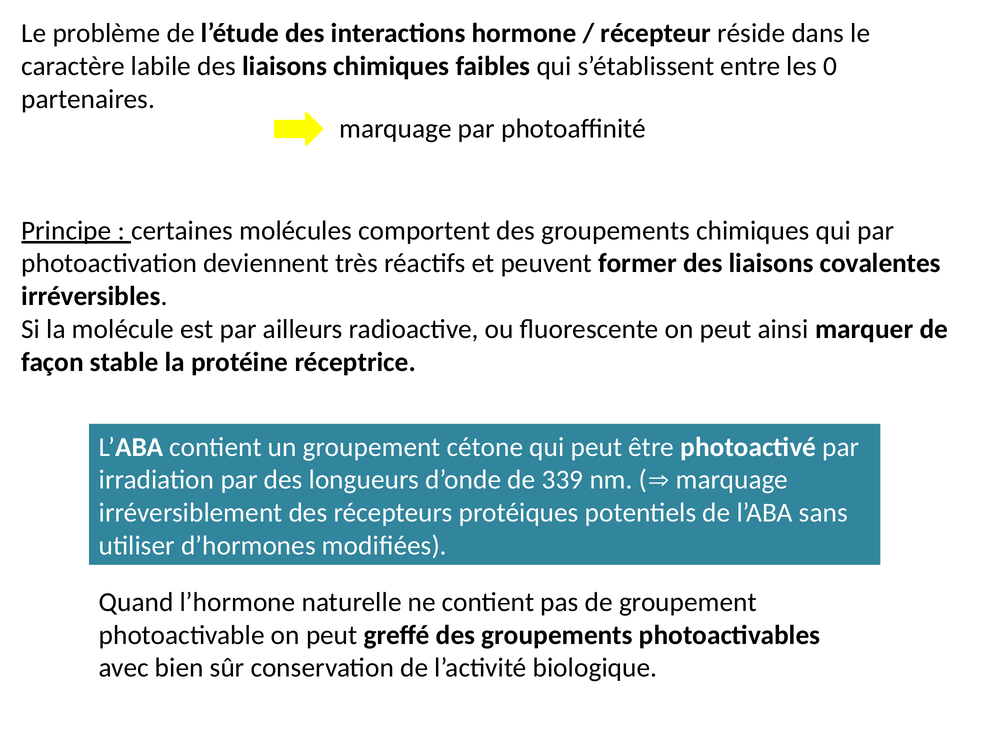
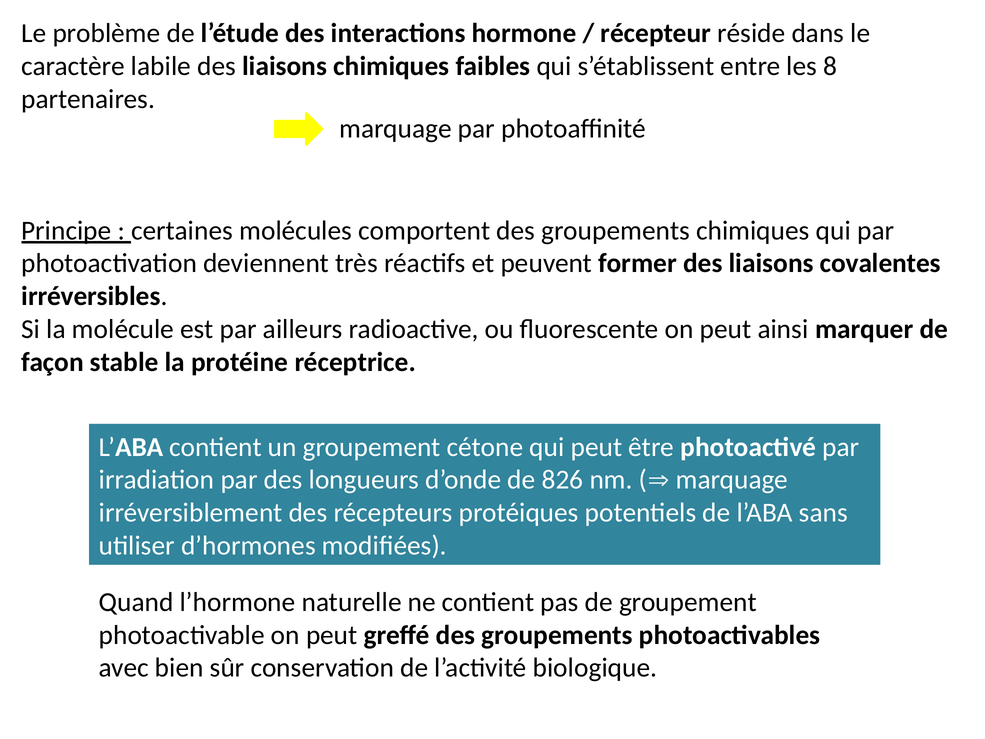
0: 0 -> 8
339: 339 -> 826
